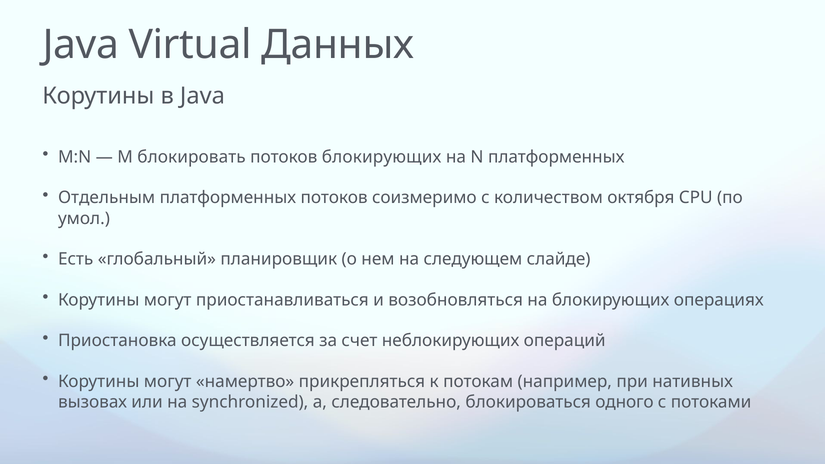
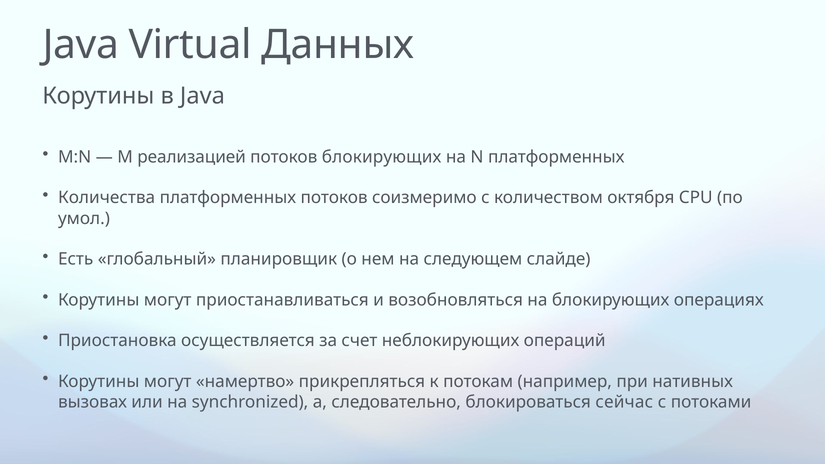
блокировать: блокировать -> реализацией
Отдельным: Отдельным -> Количества
одного: одного -> сейчас
